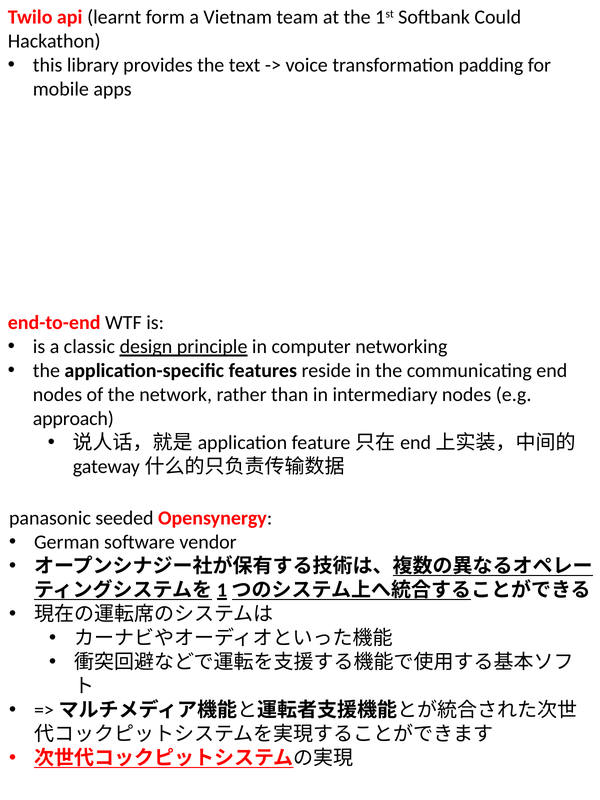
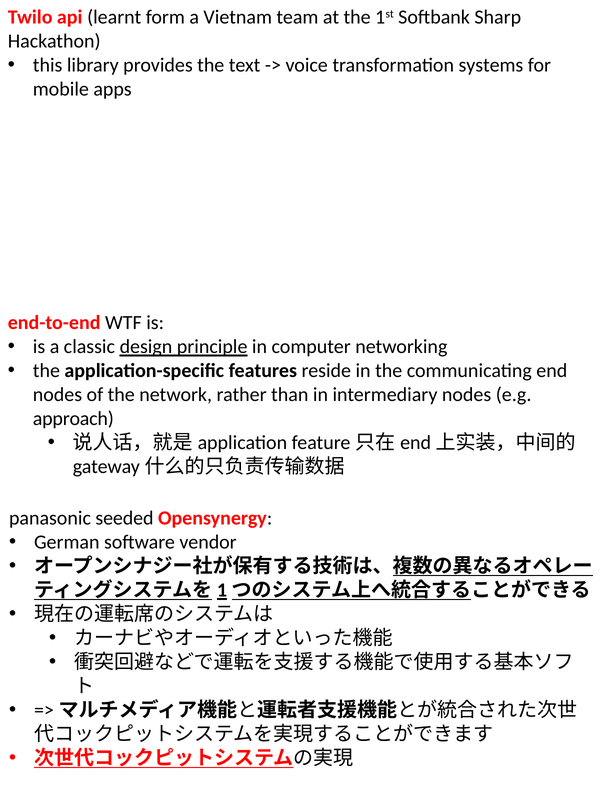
Could: Could -> Sharp
padding: padding -> systems
